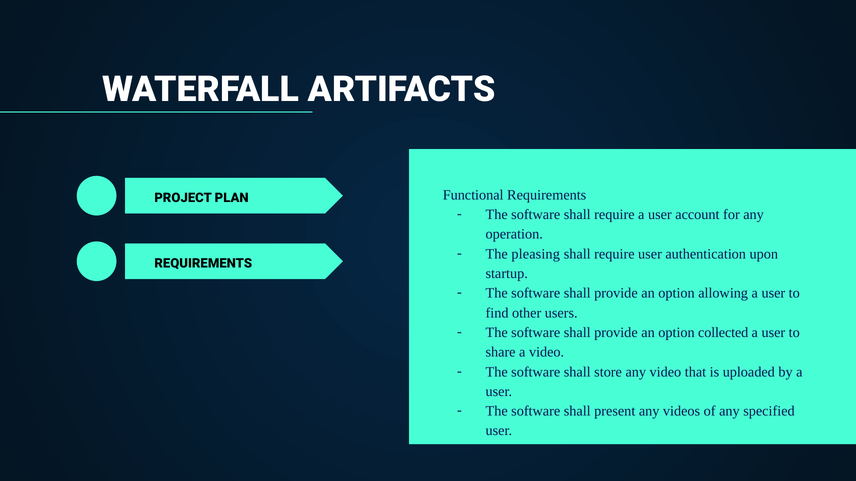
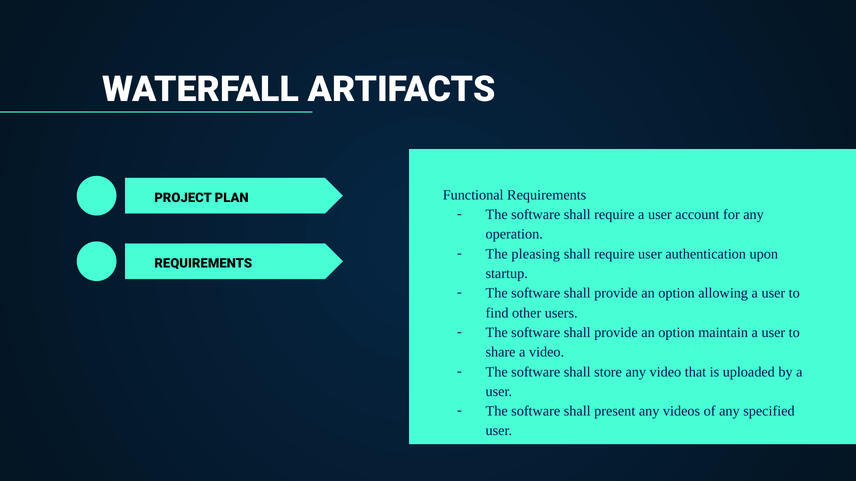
collected: collected -> maintain
